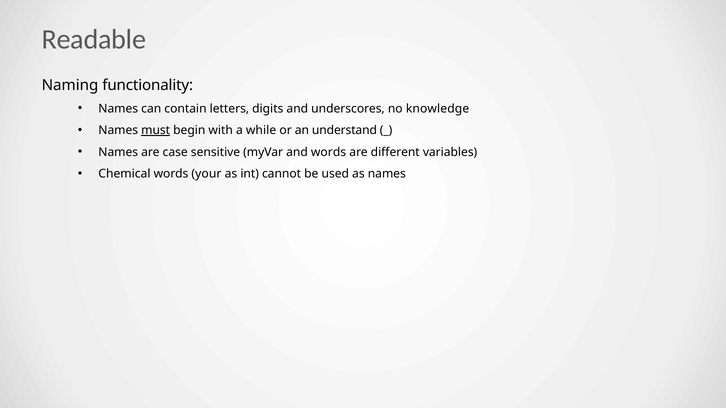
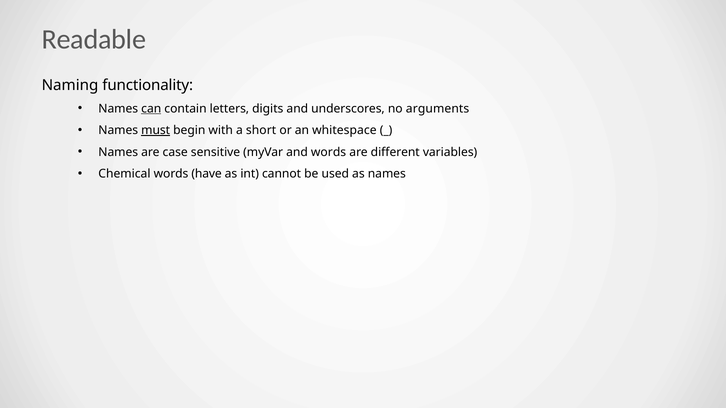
can underline: none -> present
knowledge: knowledge -> arguments
while: while -> short
understand: understand -> whitespace
your: your -> have
